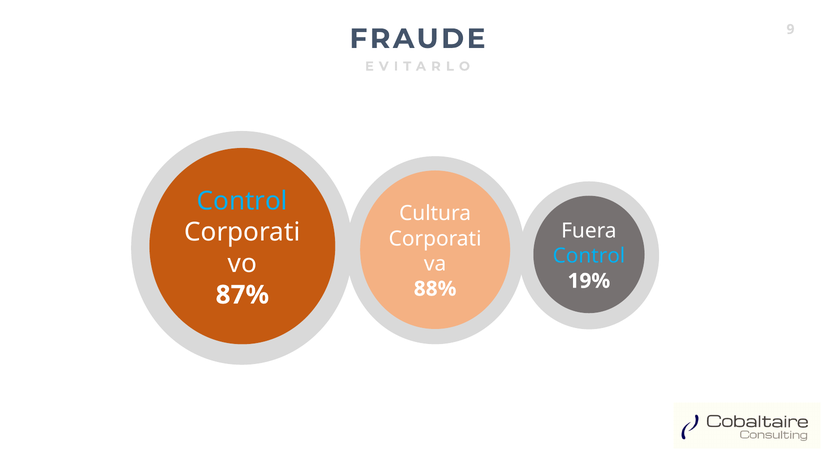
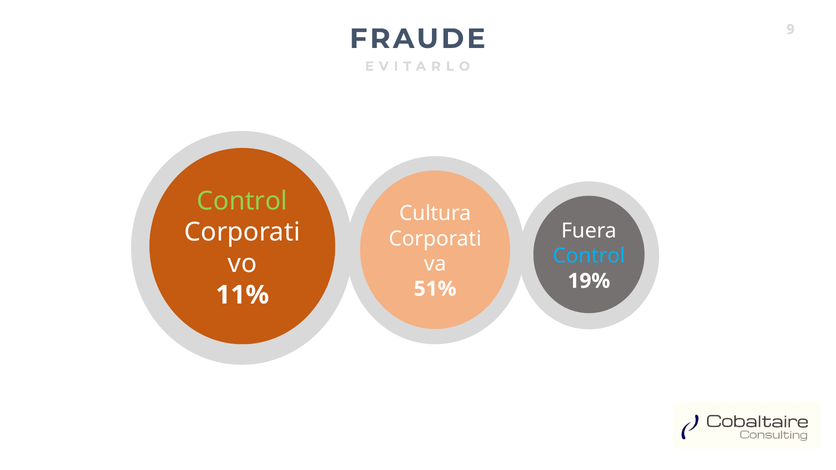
Control at (242, 201) colour: light blue -> light green
88%: 88% -> 51%
87%: 87% -> 11%
